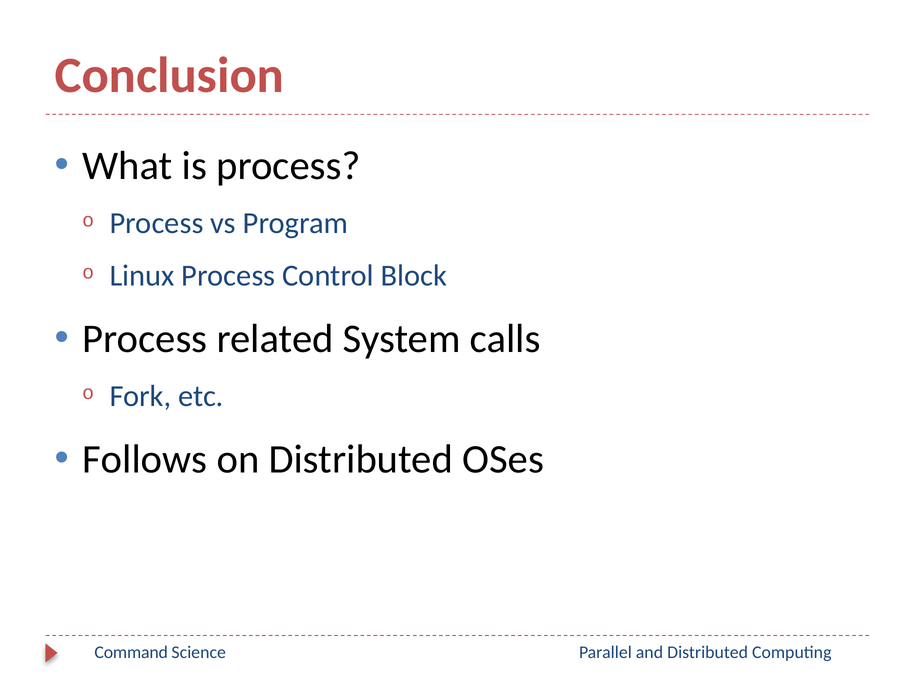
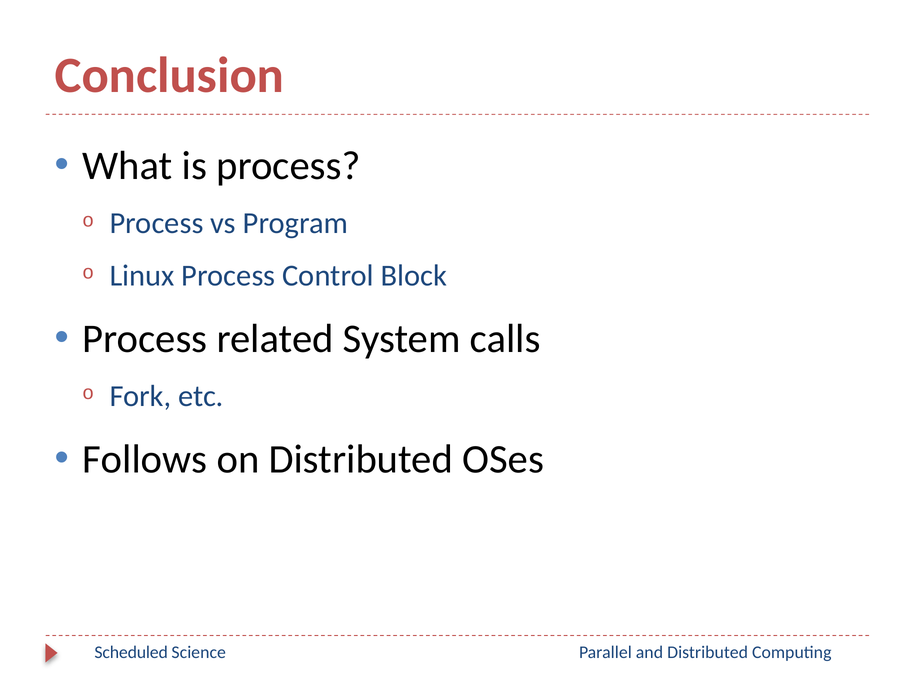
Command: Command -> Scheduled
